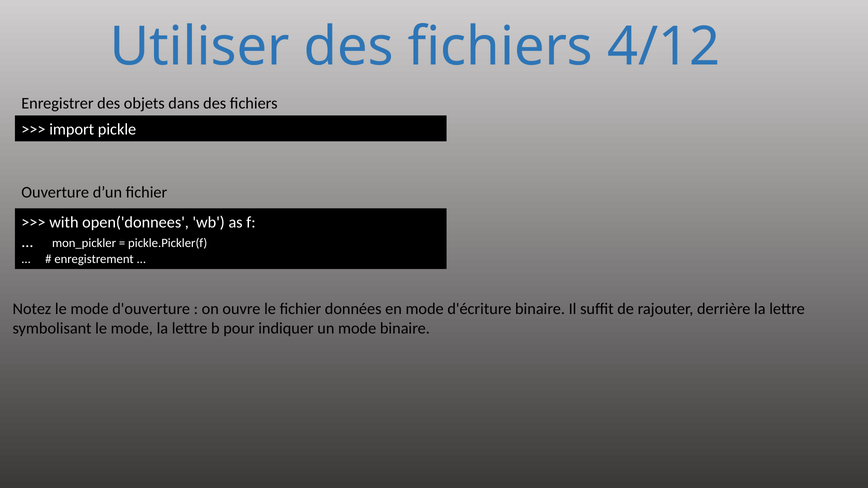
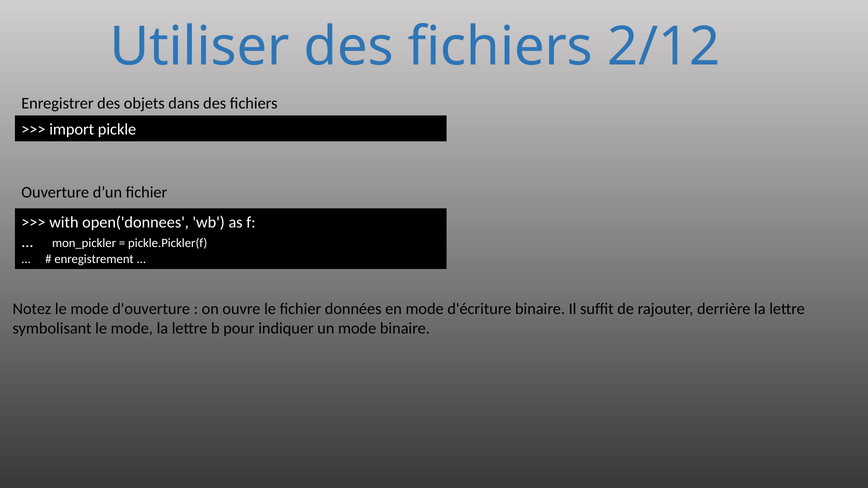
4/12: 4/12 -> 2/12
